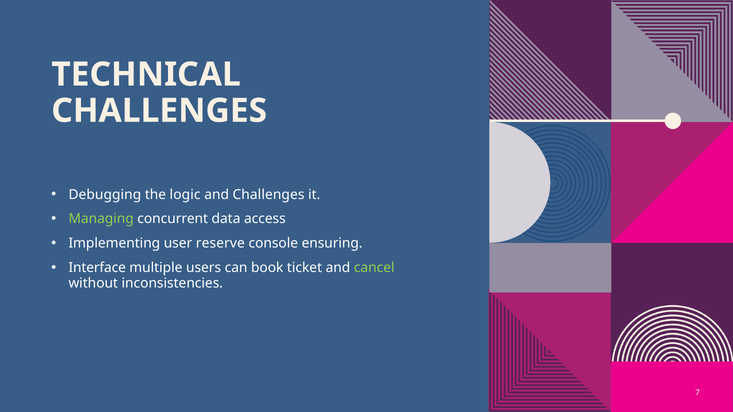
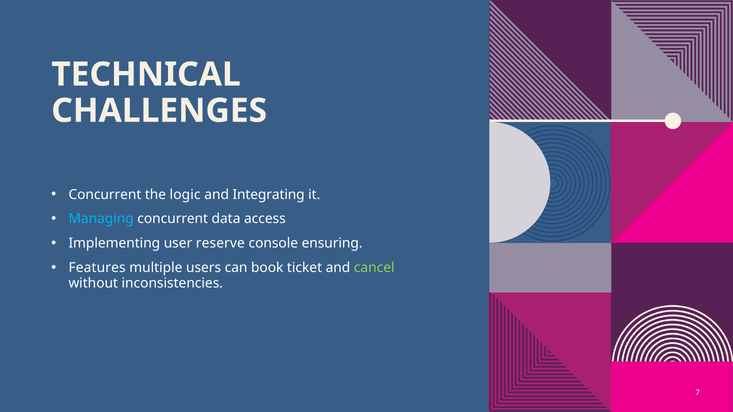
Debugging at (105, 195): Debugging -> Concurrent
and Challenges: Challenges -> Integrating
Managing colour: light green -> light blue
Interface: Interface -> Features
